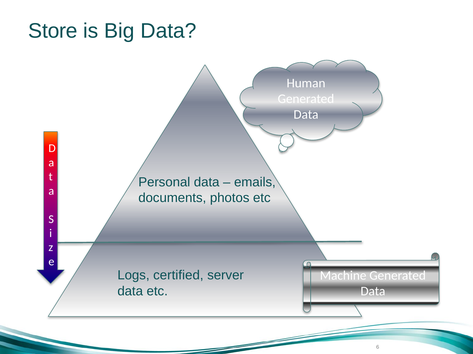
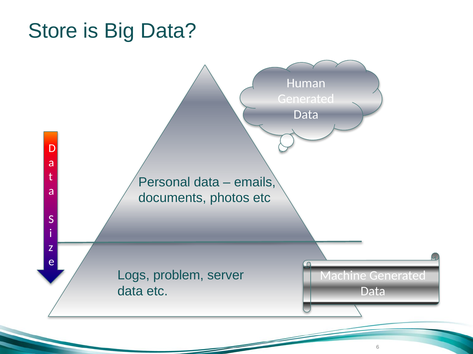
certified: certified -> problem
